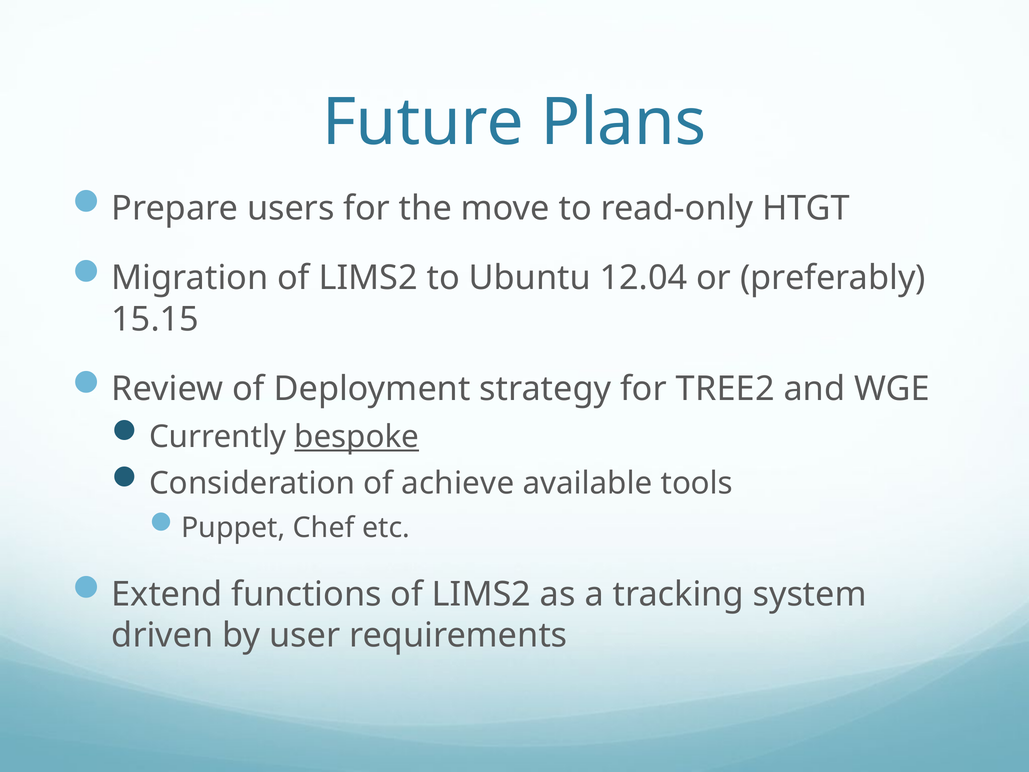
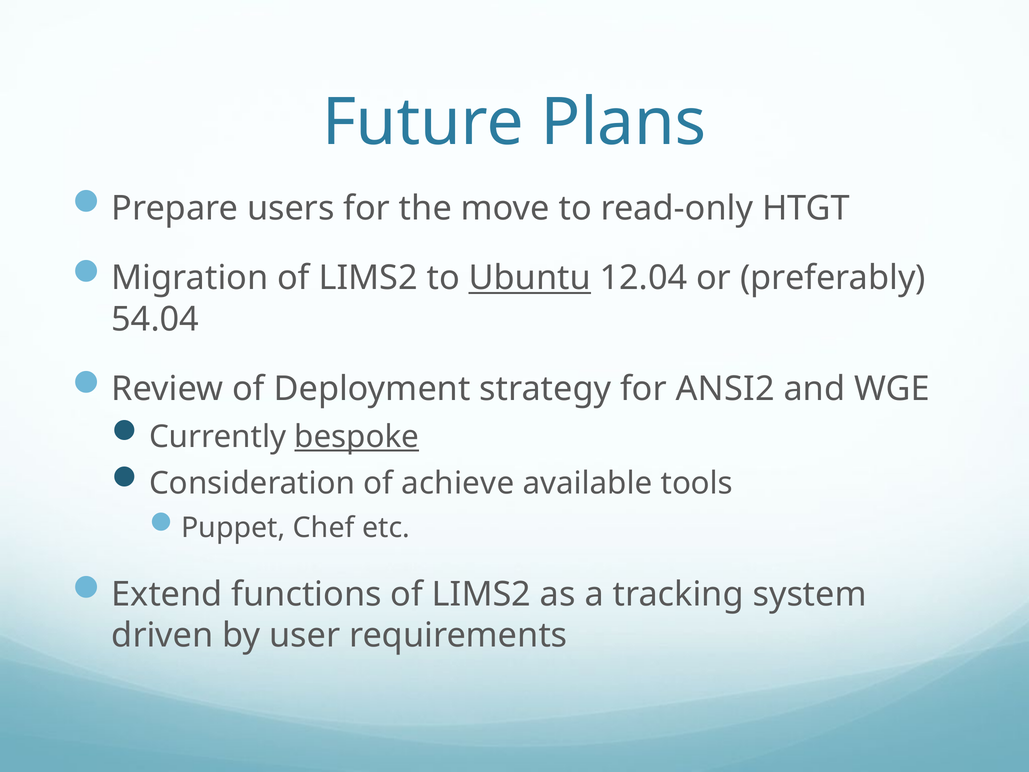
Ubuntu underline: none -> present
15.15: 15.15 -> 54.04
TREE2: TREE2 -> ANSI2
